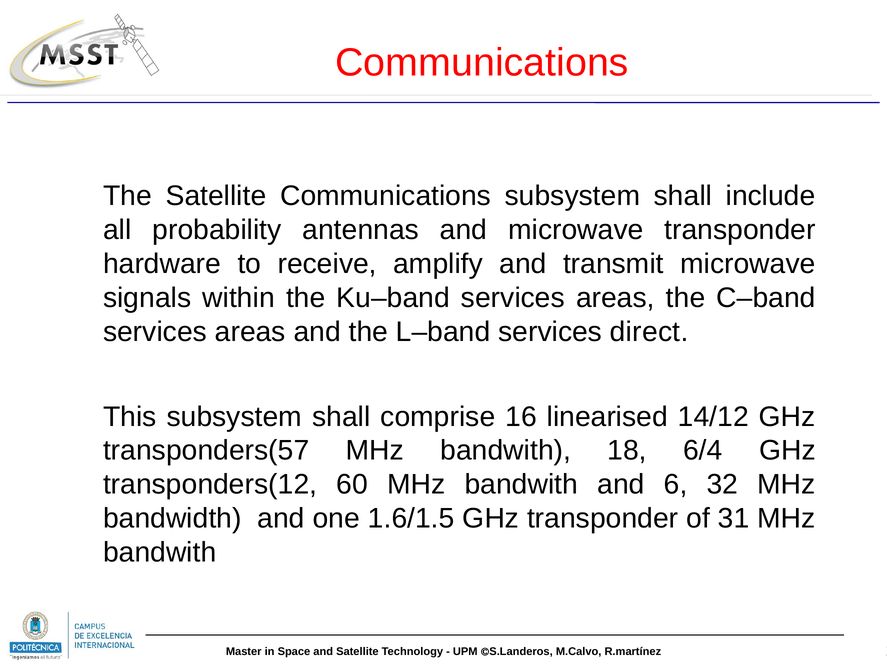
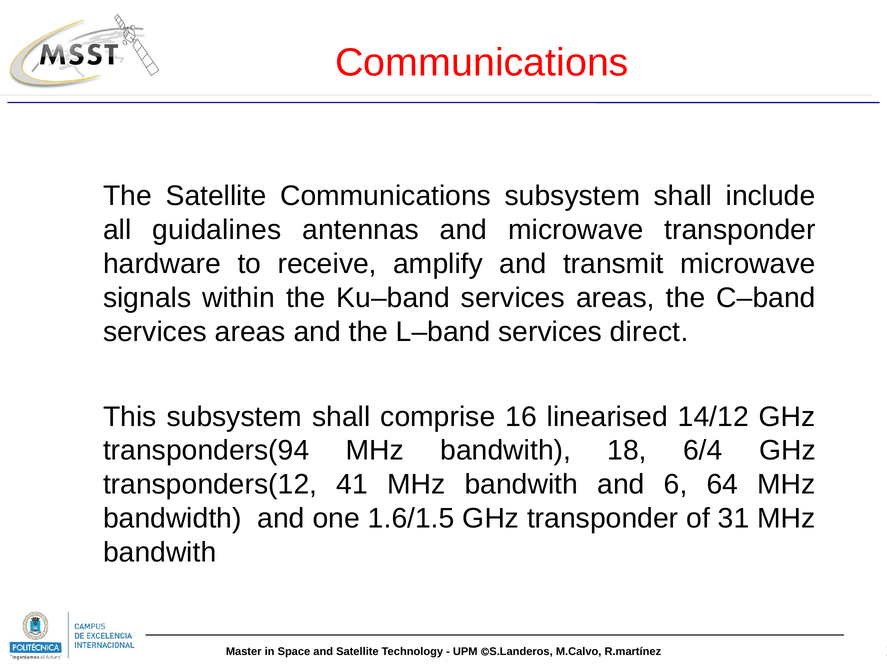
probability: probability -> guidalines
transponders(57: transponders(57 -> transponders(94
60: 60 -> 41
32: 32 -> 64
